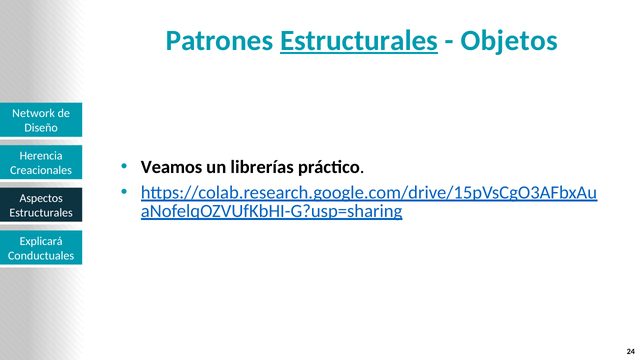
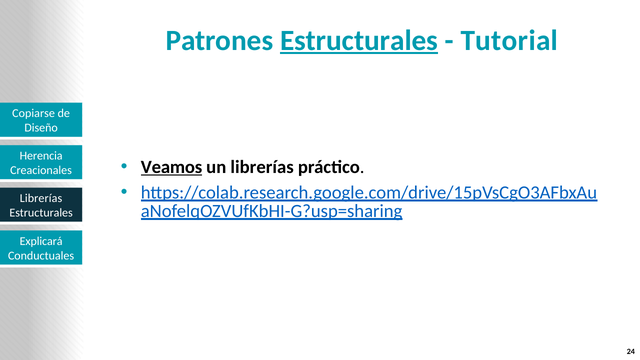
Objetos: Objetos -> Tutorial
Network: Network -> Copiarse
Veamos underline: none -> present
Aspectos at (41, 198): Aspectos -> Librerías
